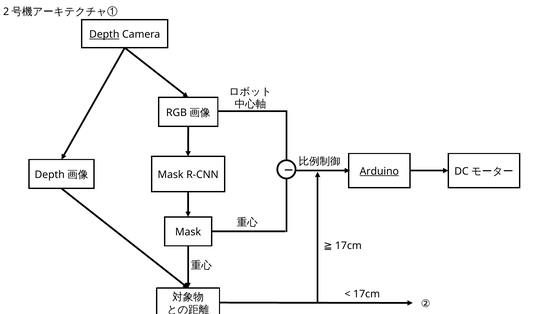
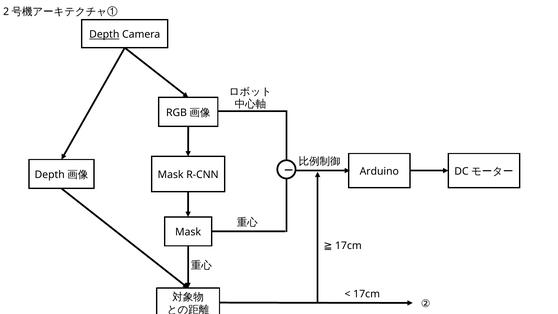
Arduino underline: present -> none
